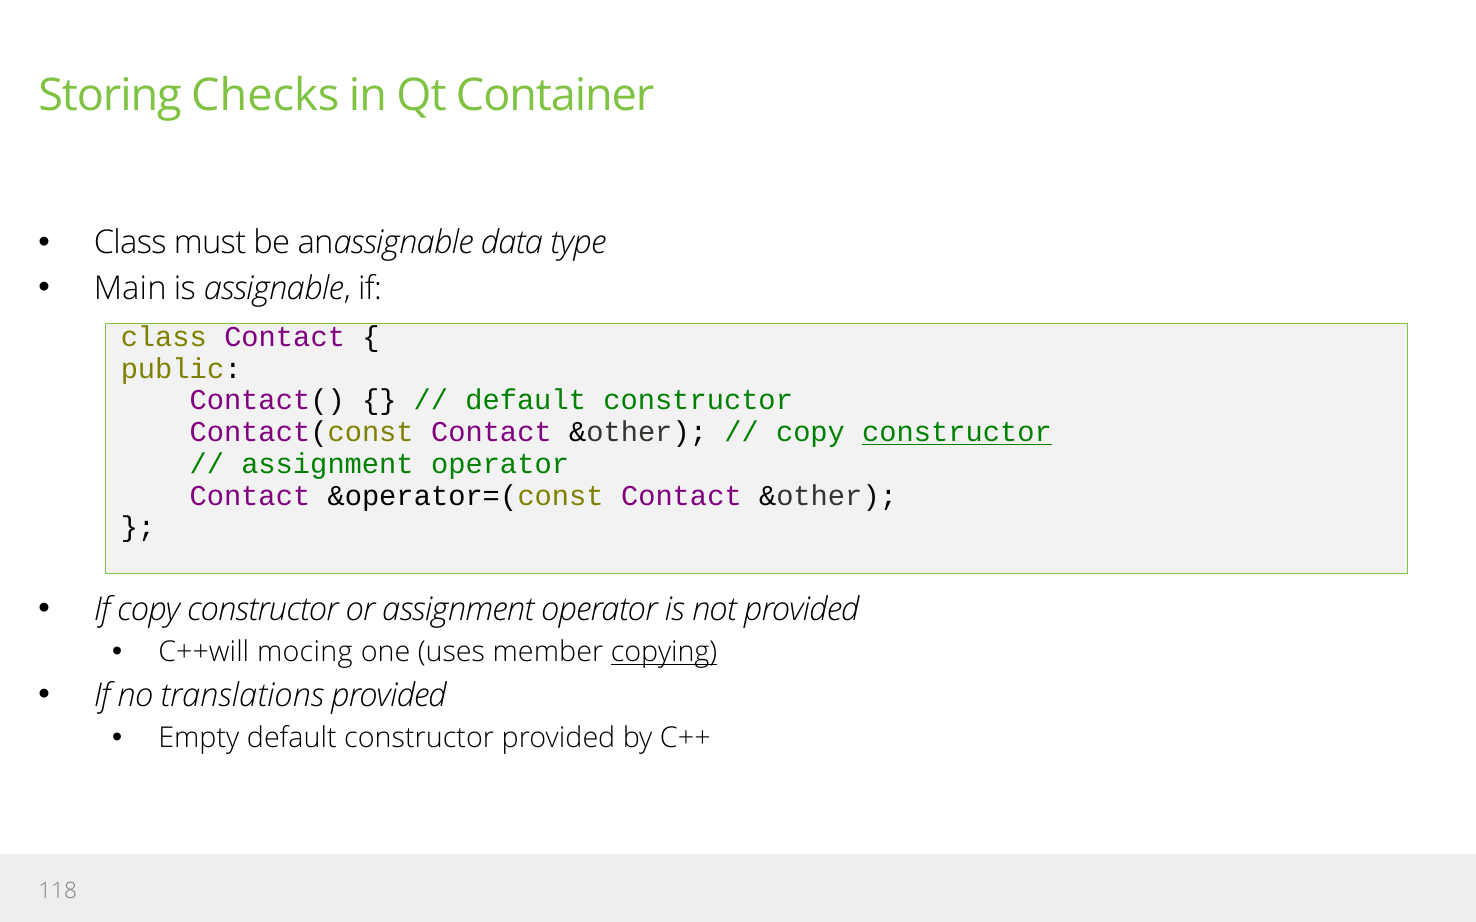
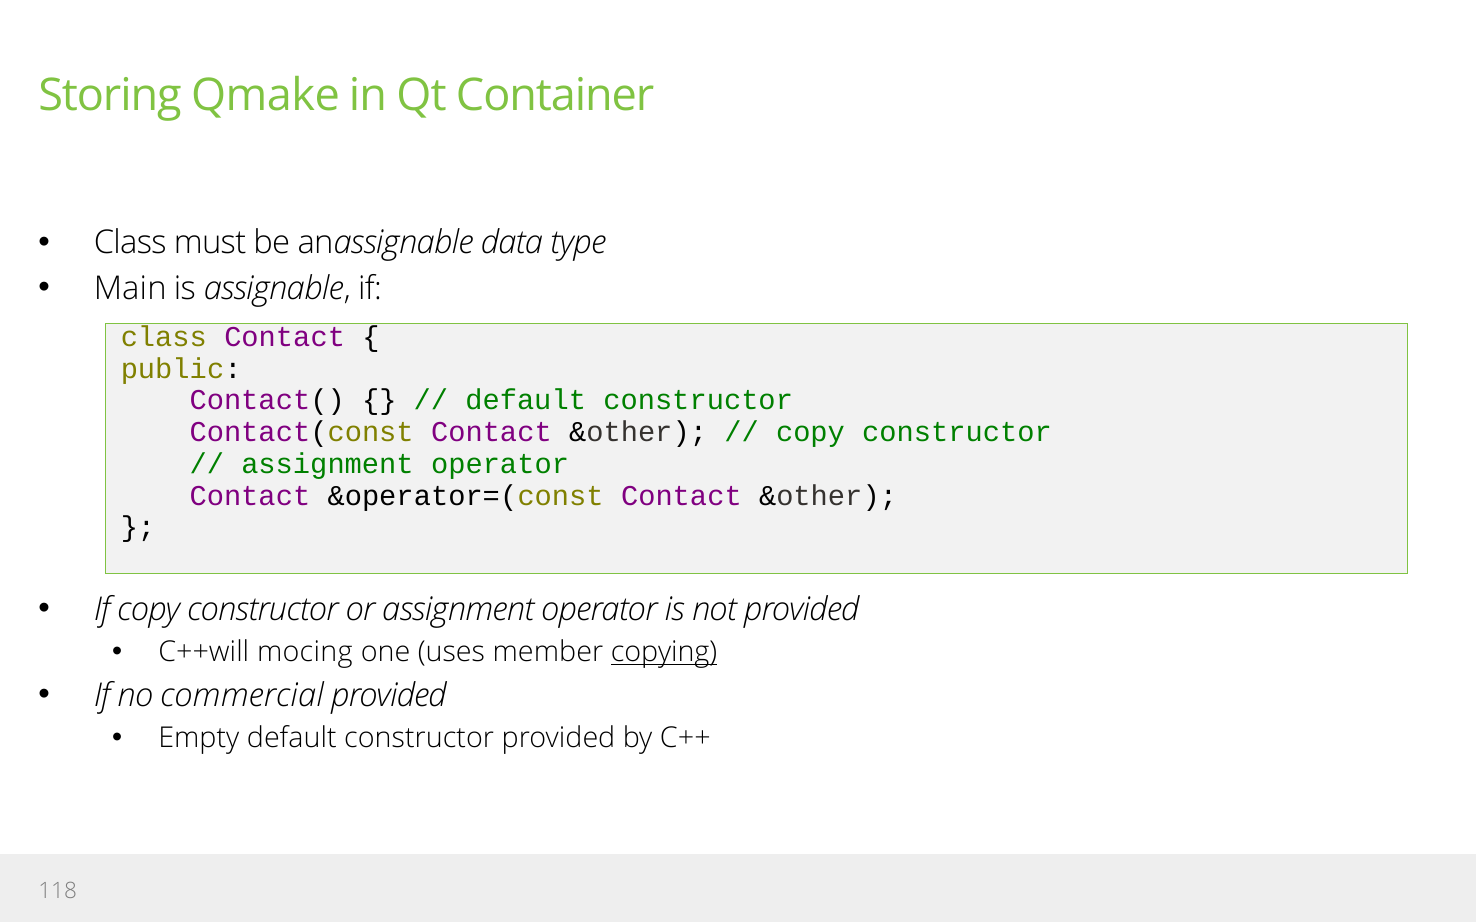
Checks: Checks -> Qmake
constructor at (957, 432) underline: present -> none
translations: translations -> commercial
